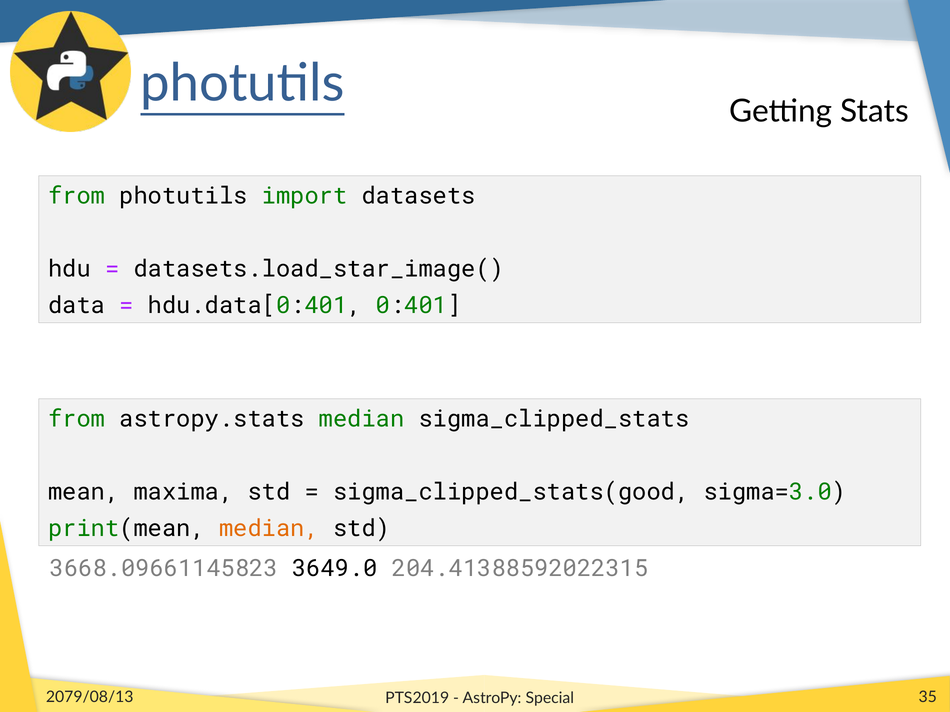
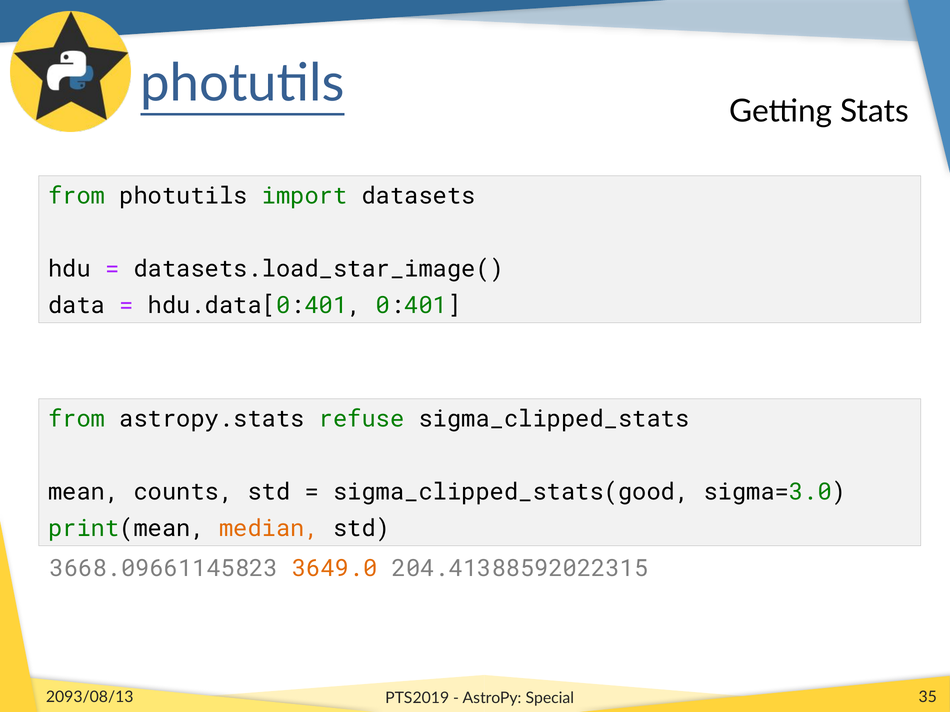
astropy.stats median: median -> refuse
maxima: maxima -> counts
3649.0 colour: black -> orange
2079/08/13: 2079/08/13 -> 2093/08/13
